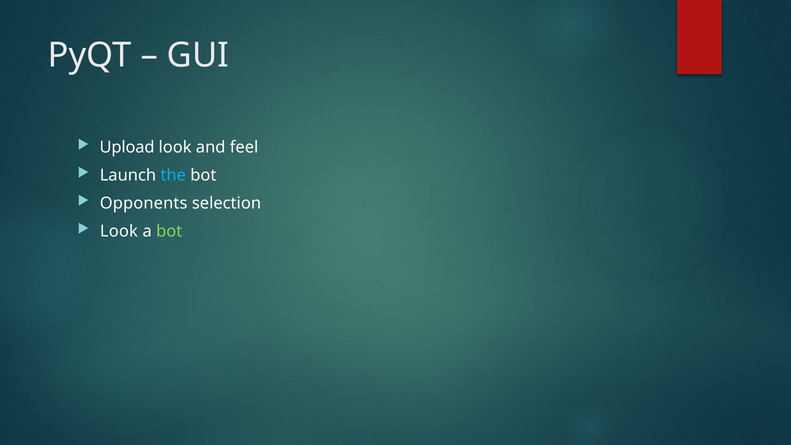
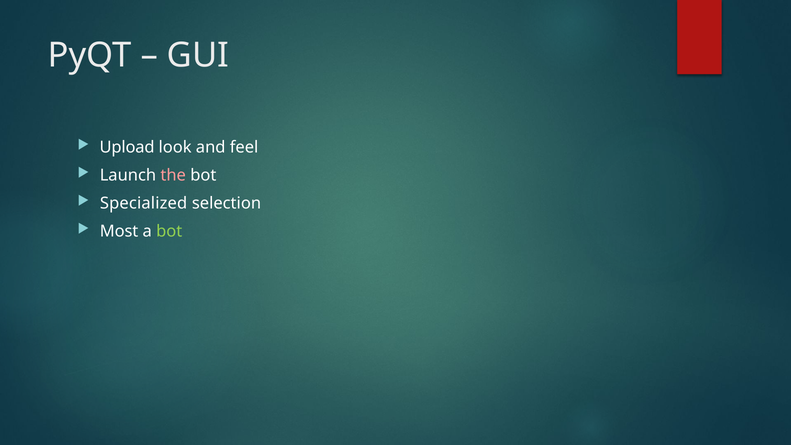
the colour: light blue -> pink
Opponents: Opponents -> Specialized
Look at (119, 231): Look -> Most
